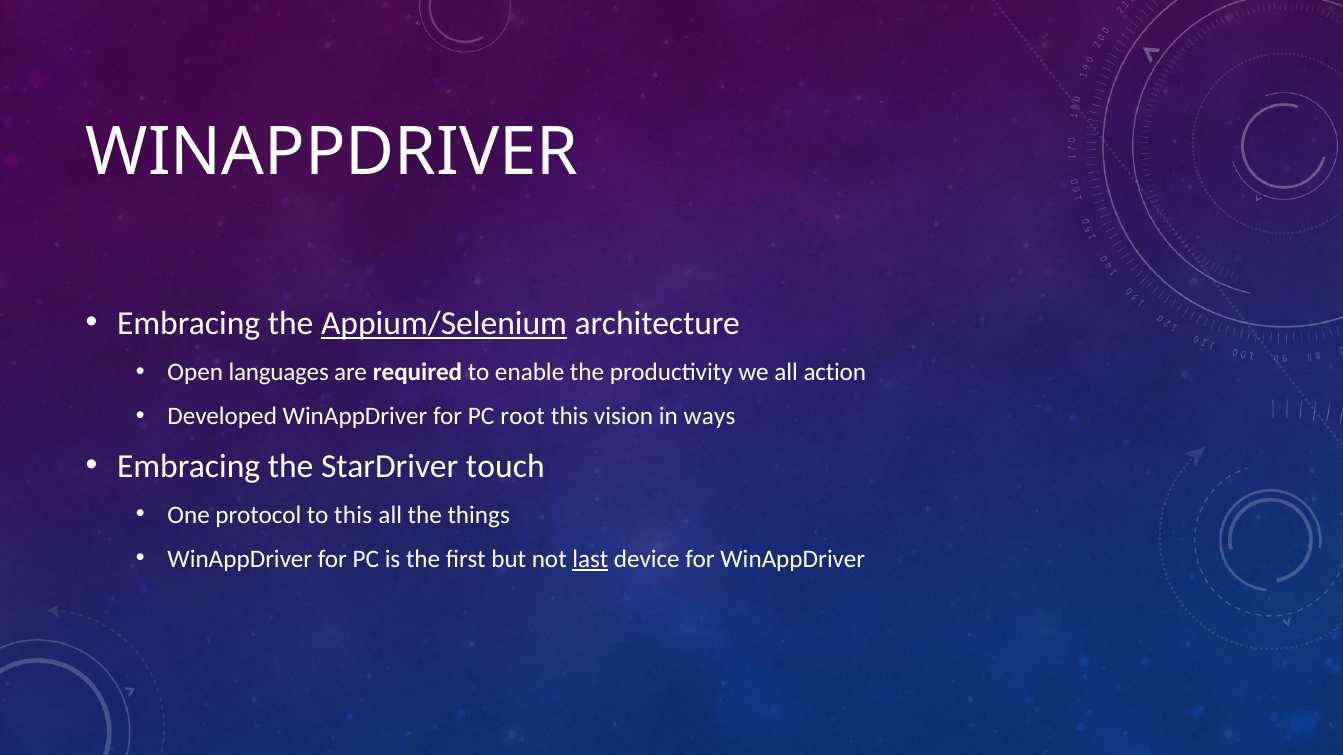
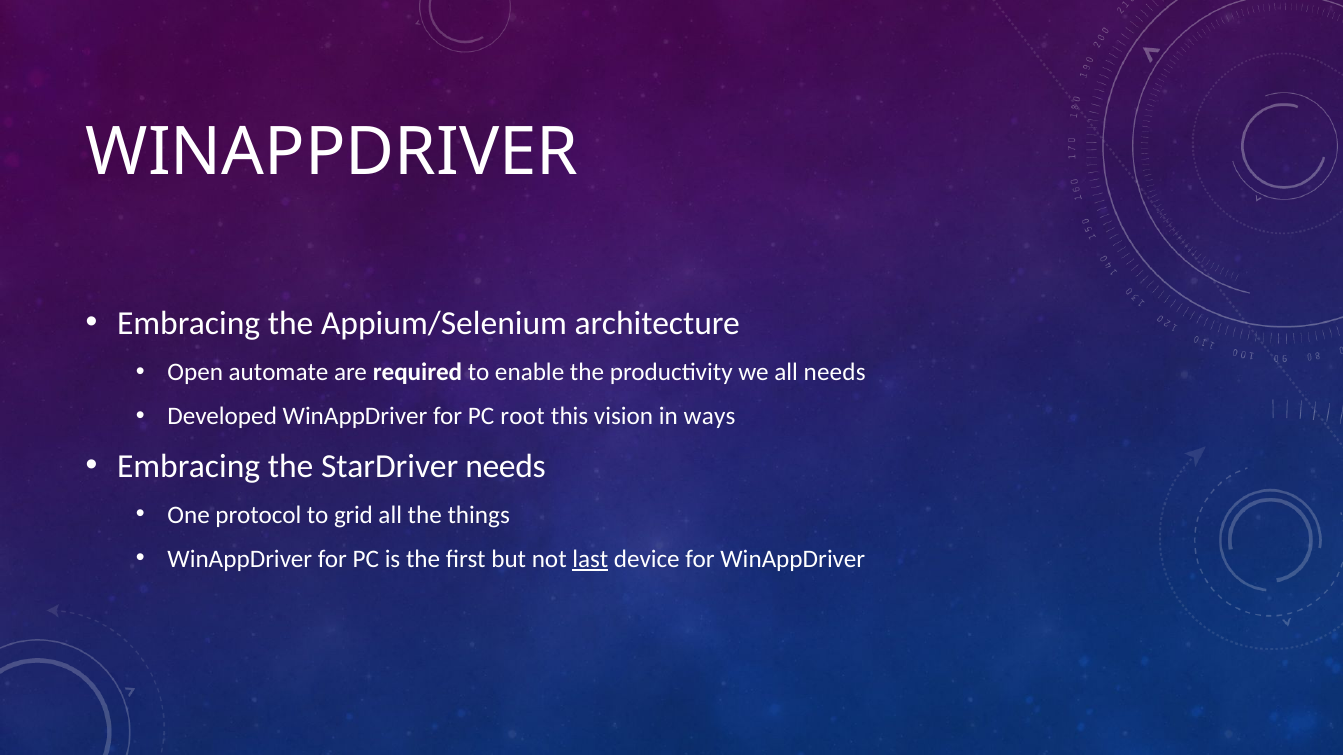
Appium/Selenium underline: present -> none
languages: languages -> automate
all action: action -> needs
StarDriver touch: touch -> needs
to this: this -> grid
